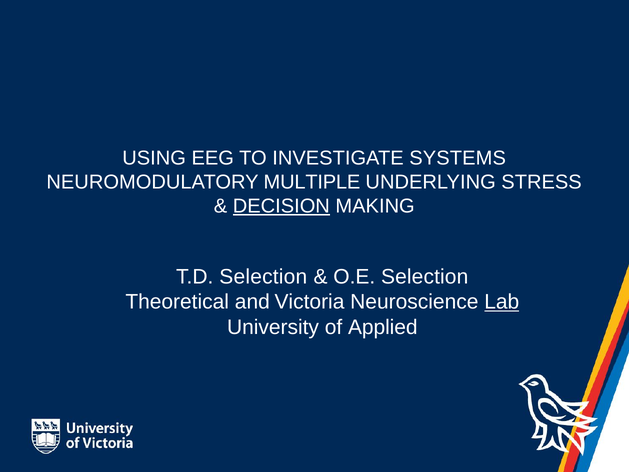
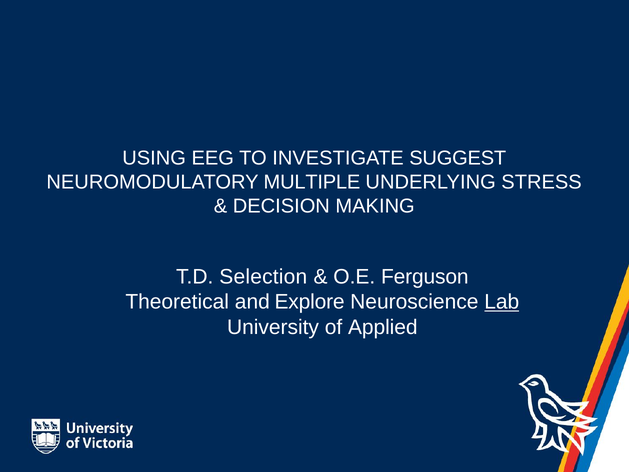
SYSTEMS: SYSTEMS -> SUGGEST
DECISION underline: present -> none
O.E Selection: Selection -> Ferguson
Victoria: Victoria -> Explore
